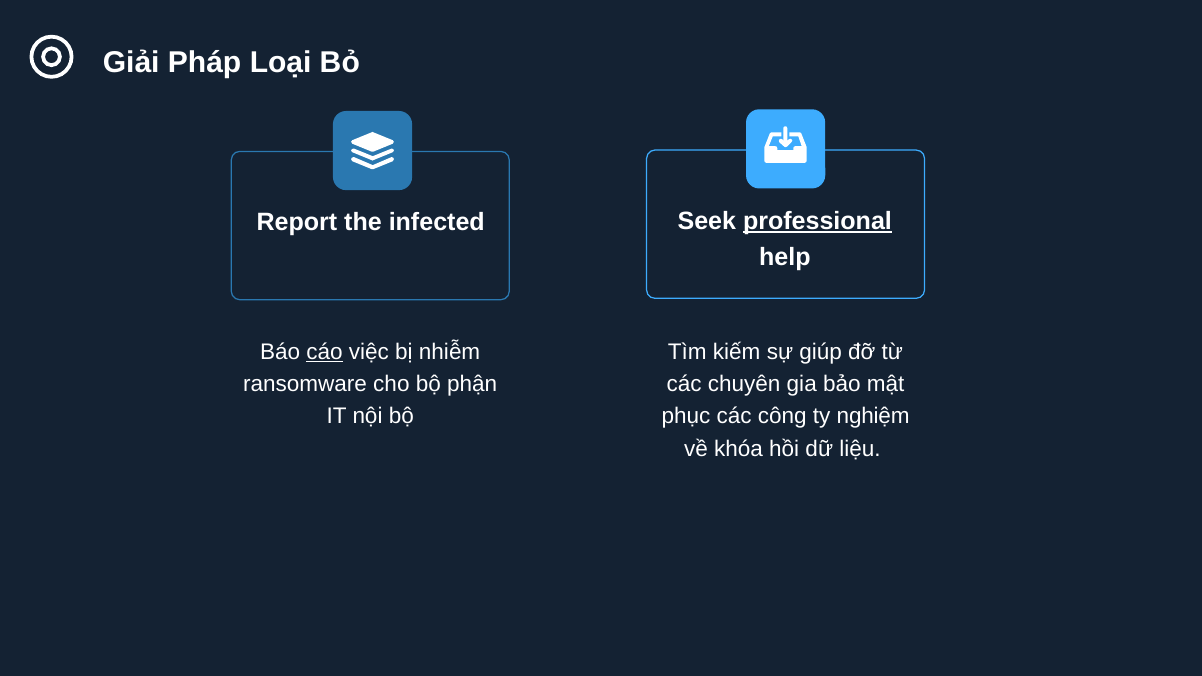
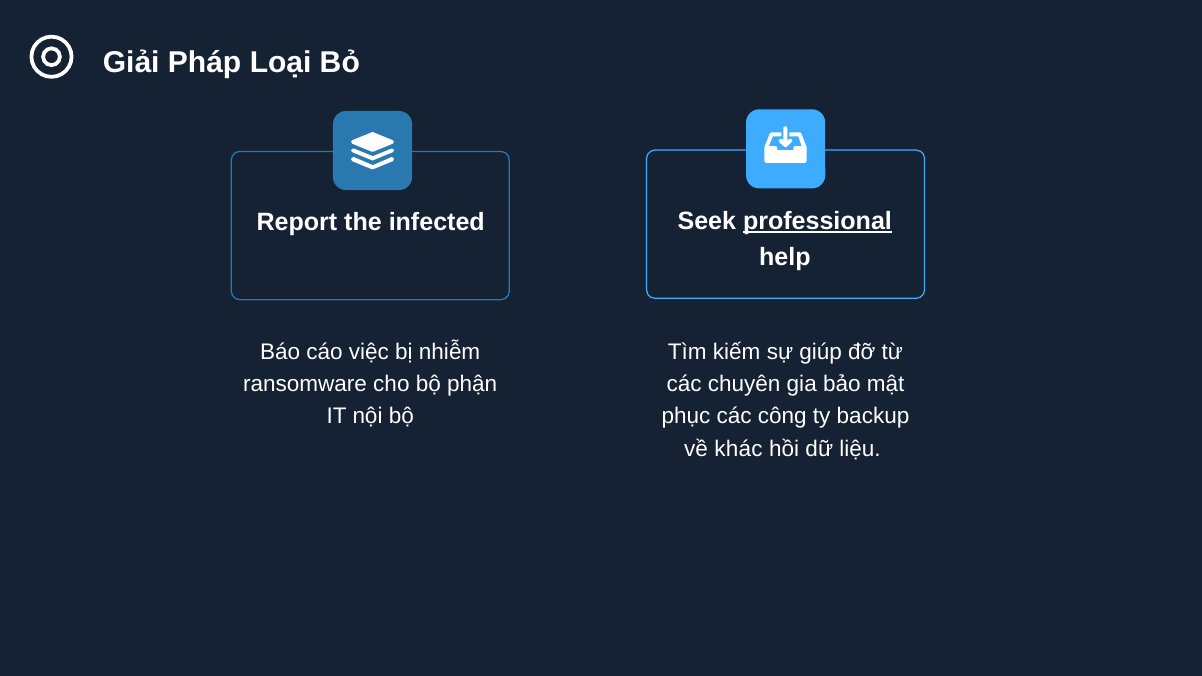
cáo underline: present -> none
nghiệm: nghiệm -> backup
khóa: khóa -> khác
